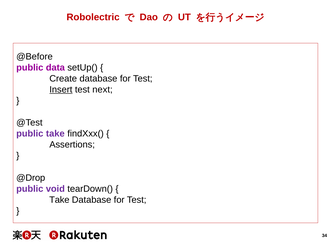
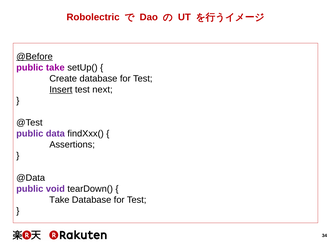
@Before underline: none -> present
public data: data -> take
public take: take -> data
@Drop: @Drop -> @Data
